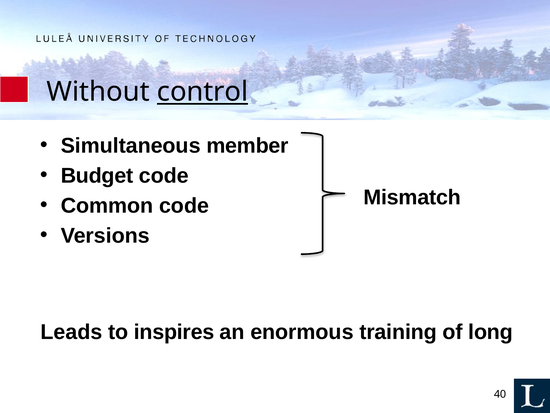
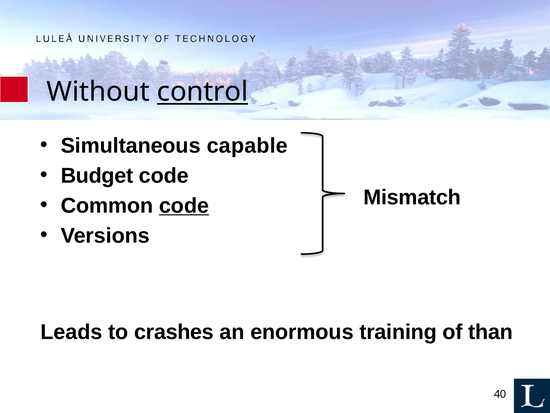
member: member -> capable
code at (184, 205) underline: none -> present
inspires: inspires -> crashes
long: long -> than
